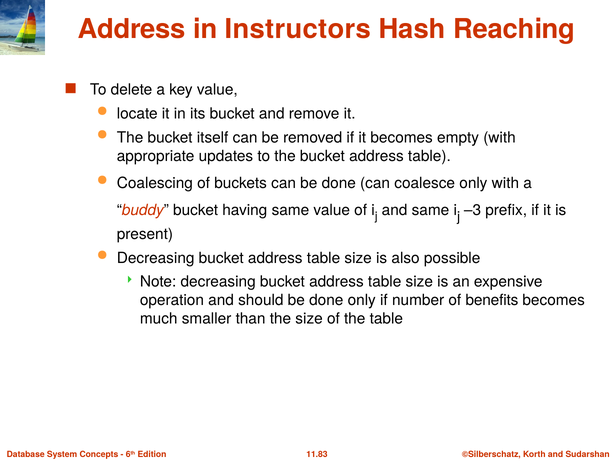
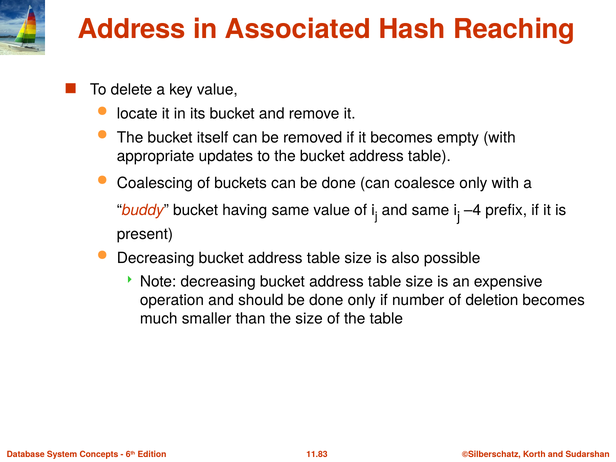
Instructors: Instructors -> Associated
–3: –3 -> –4
benefits: benefits -> deletion
